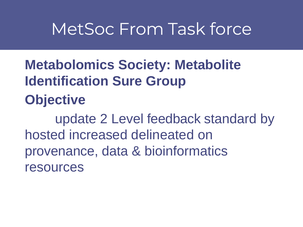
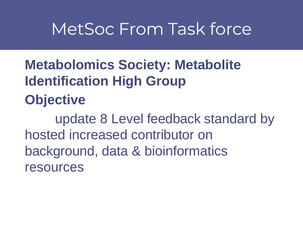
Sure: Sure -> High
2: 2 -> 8
delineated: delineated -> contributor
provenance: provenance -> background
